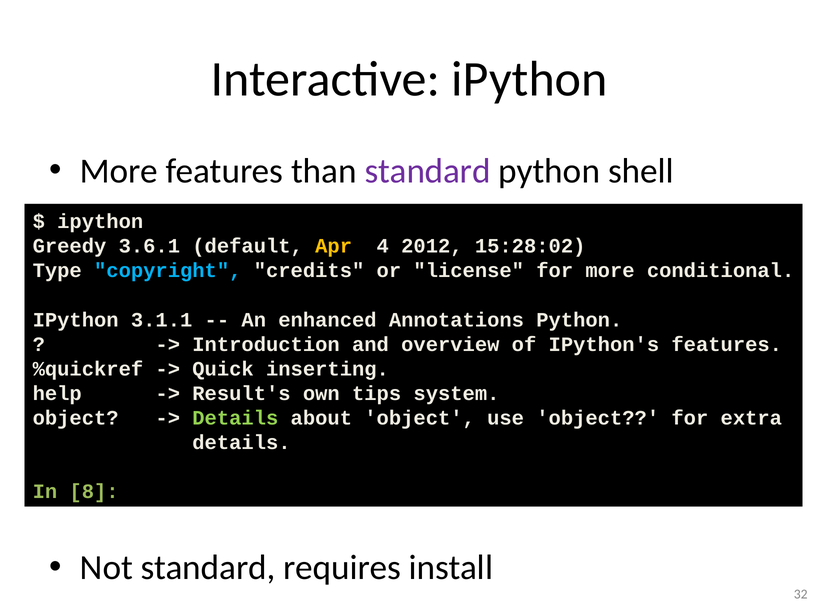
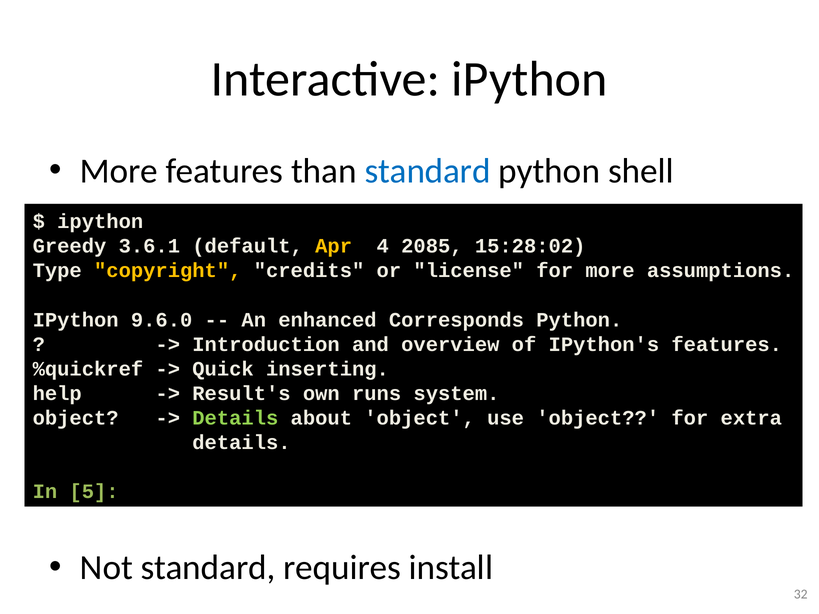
standard at (428, 171) colour: purple -> blue
2012: 2012 -> 2085
copyright colour: light blue -> yellow
conditional: conditional -> assumptions
3.1.1: 3.1.1 -> 9.6.0
Annotations: Annotations -> Corresponds
tips: tips -> runs
8: 8 -> 5
